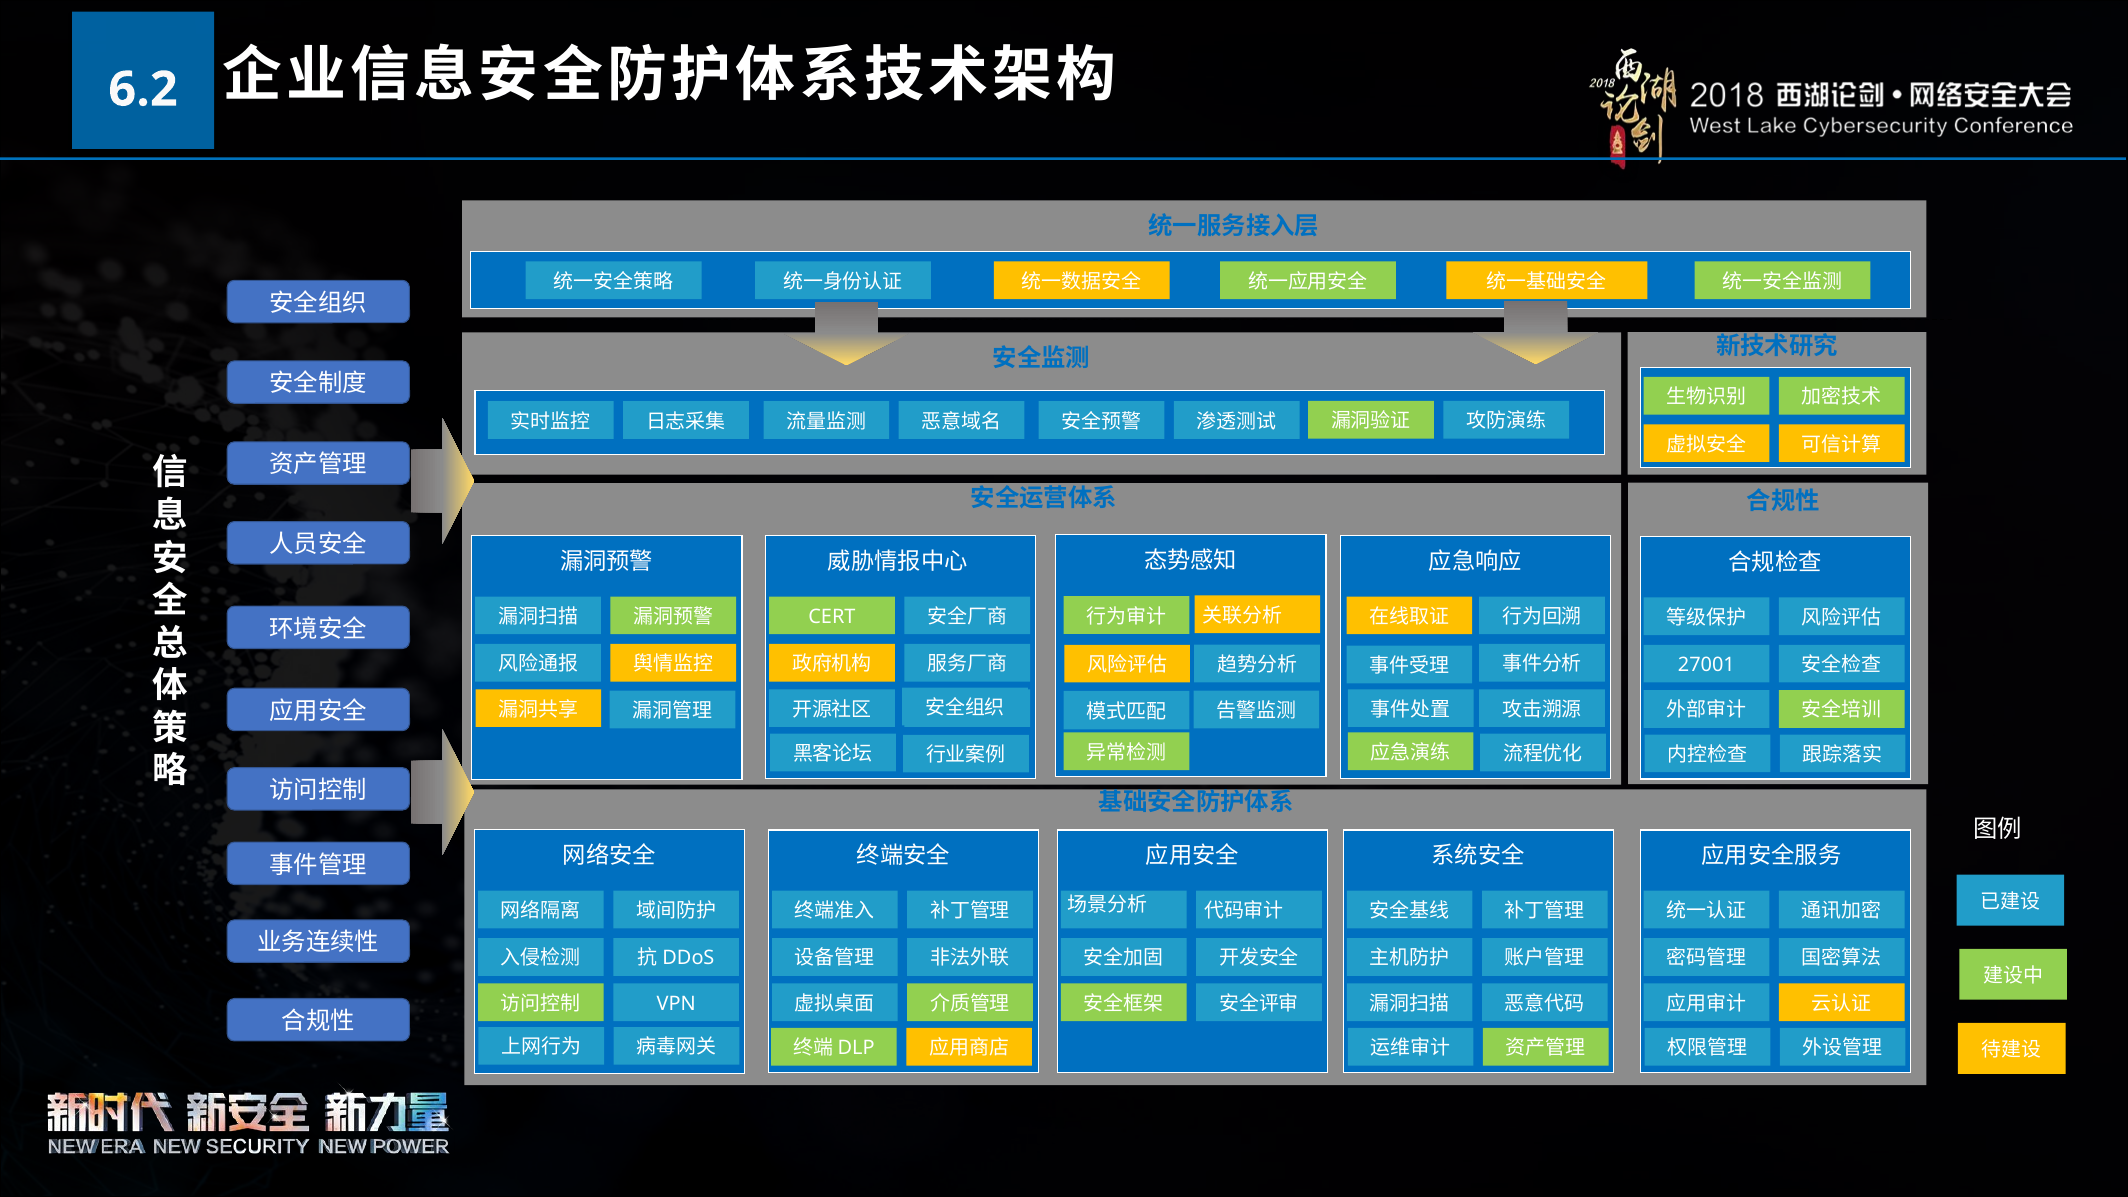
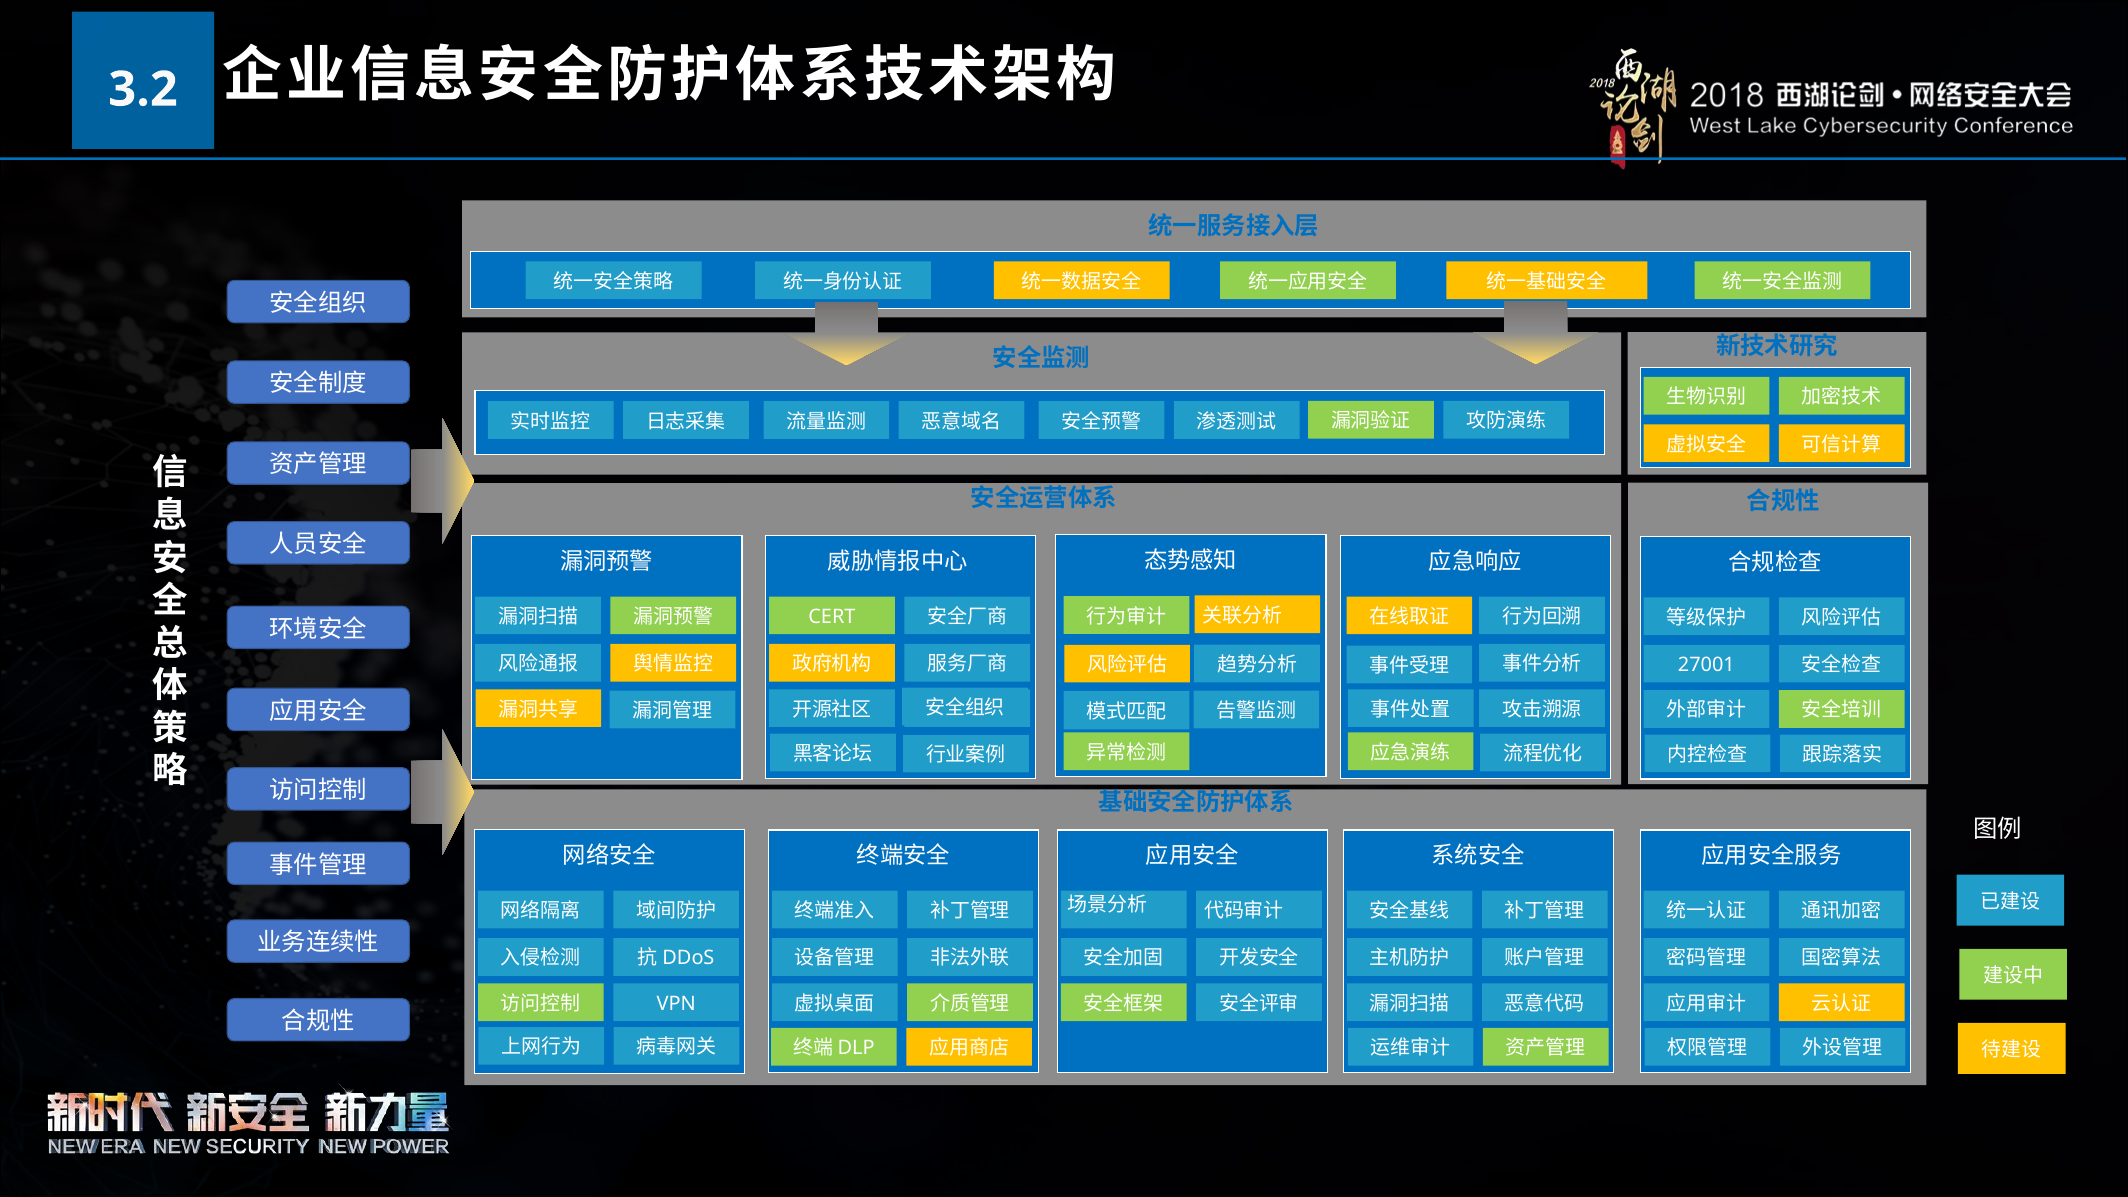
6.2: 6.2 -> 3.2
